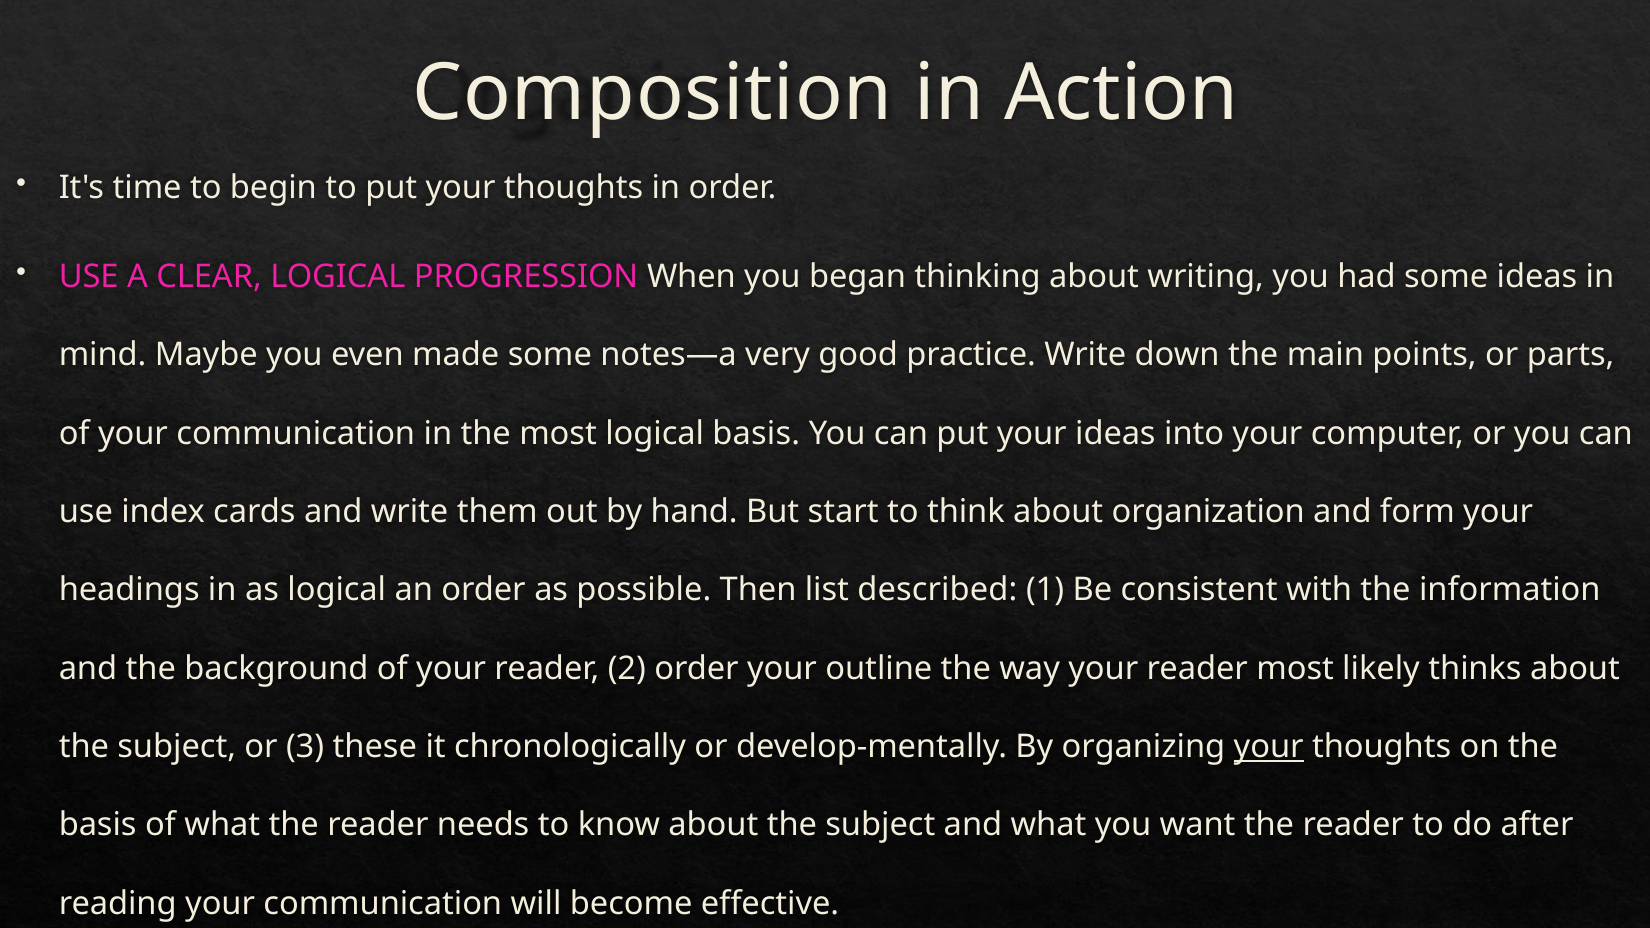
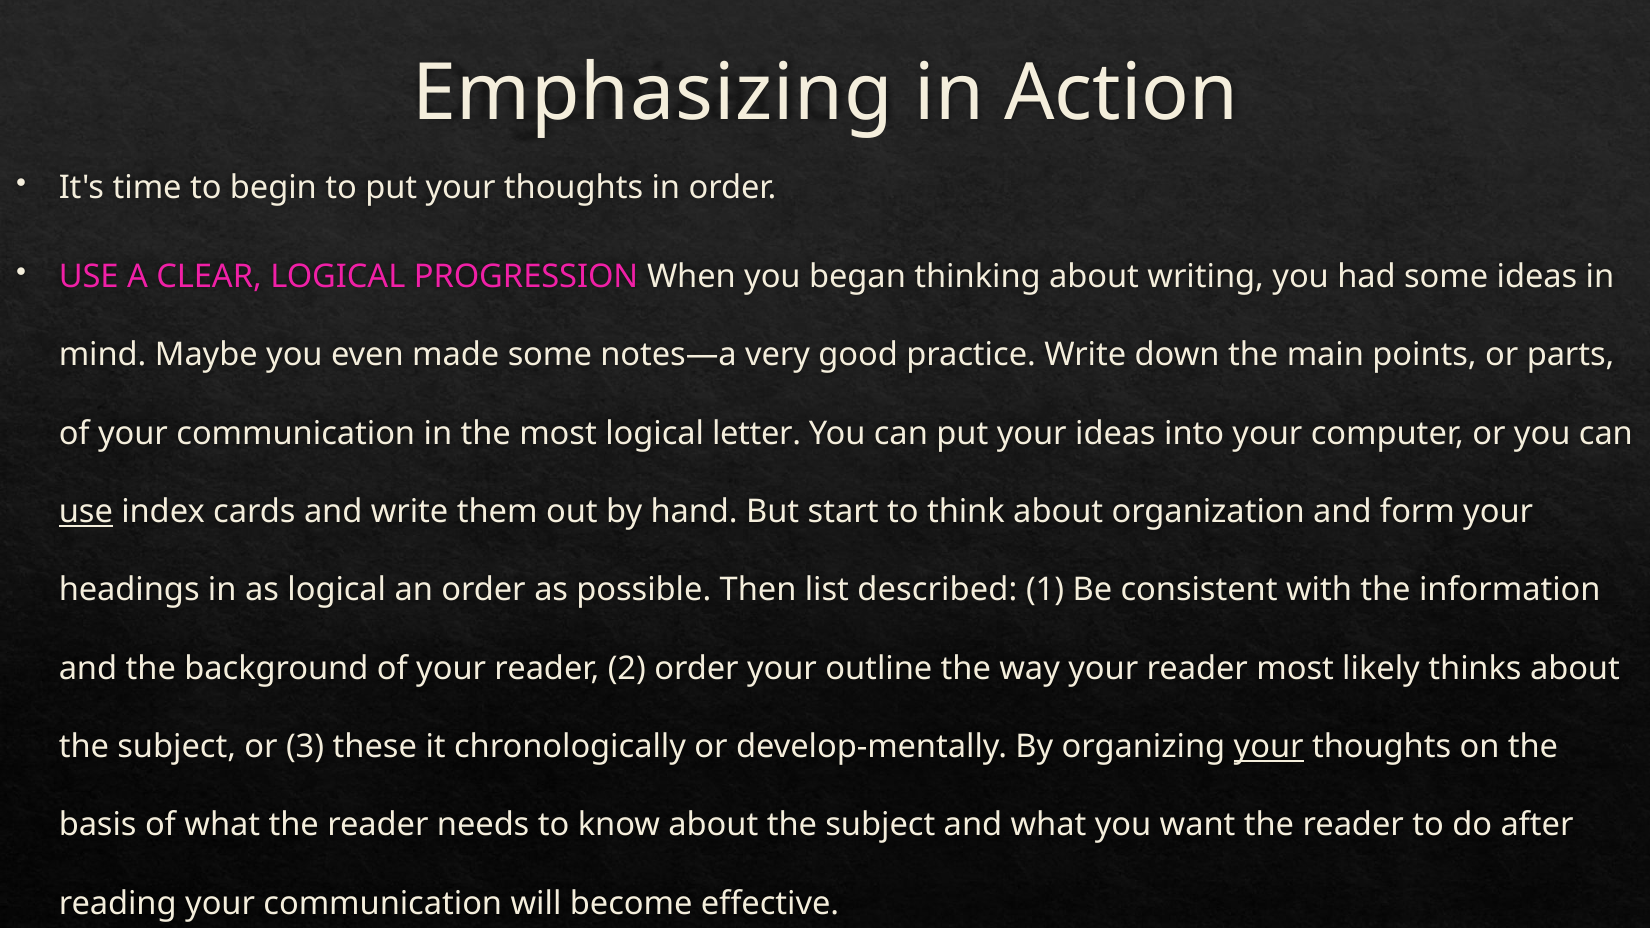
Composition: Composition -> Emphasizing
logical basis: basis -> letter
use at (86, 512) underline: none -> present
